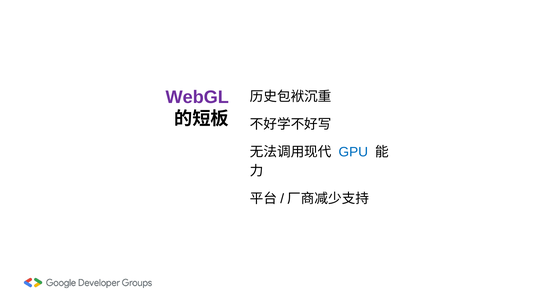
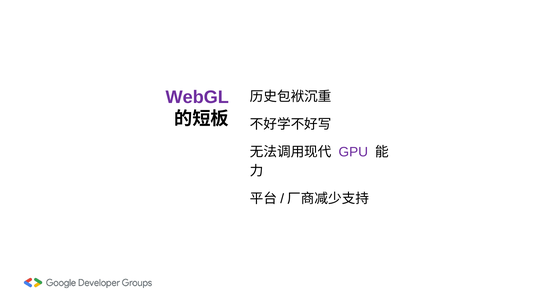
GPU colour: blue -> purple
